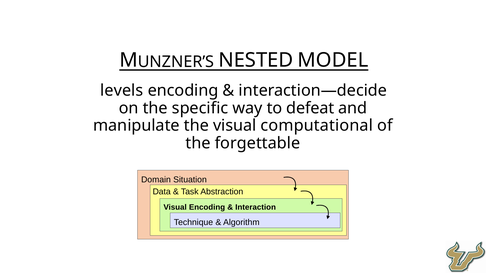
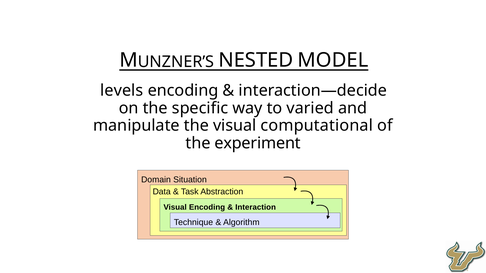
defeat: defeat -> varied
forgettable: forgettable -> experiment
